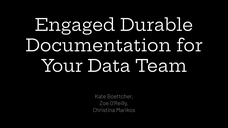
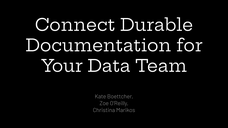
Engaged: Engaged -> Connect
